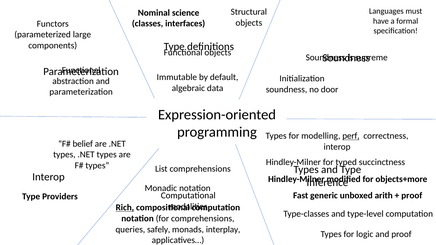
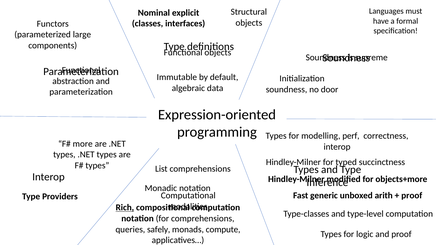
science: science -> explicit
perf underline: present -> none
belief: belief -> more
interplay: interplay -> compute
